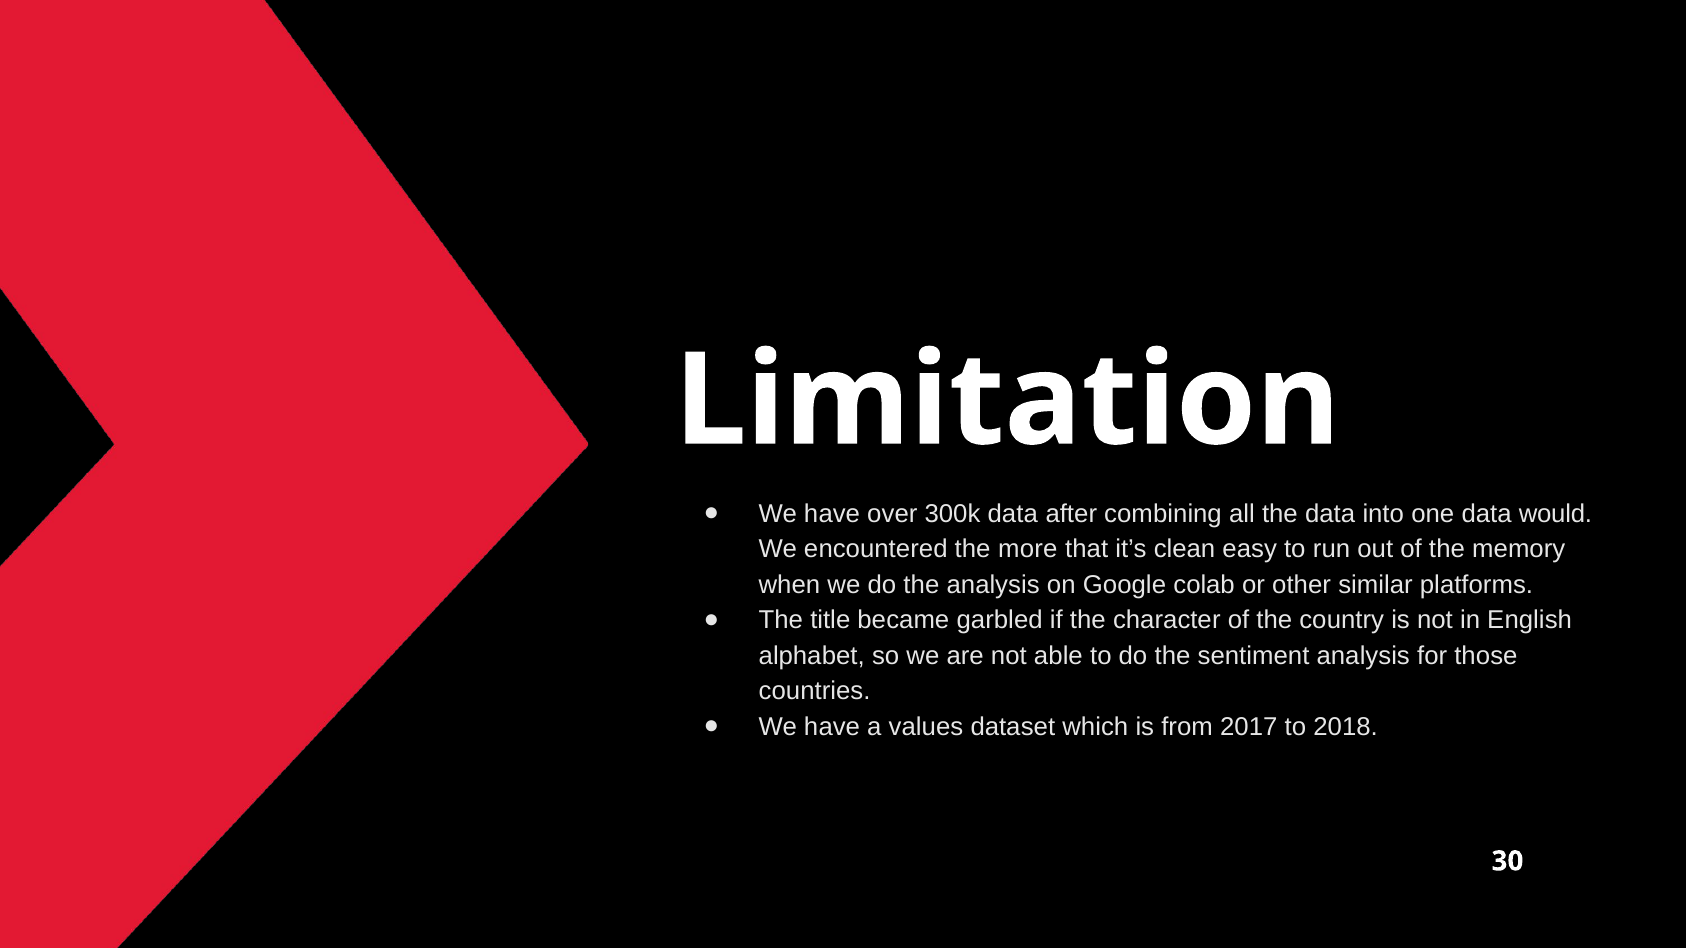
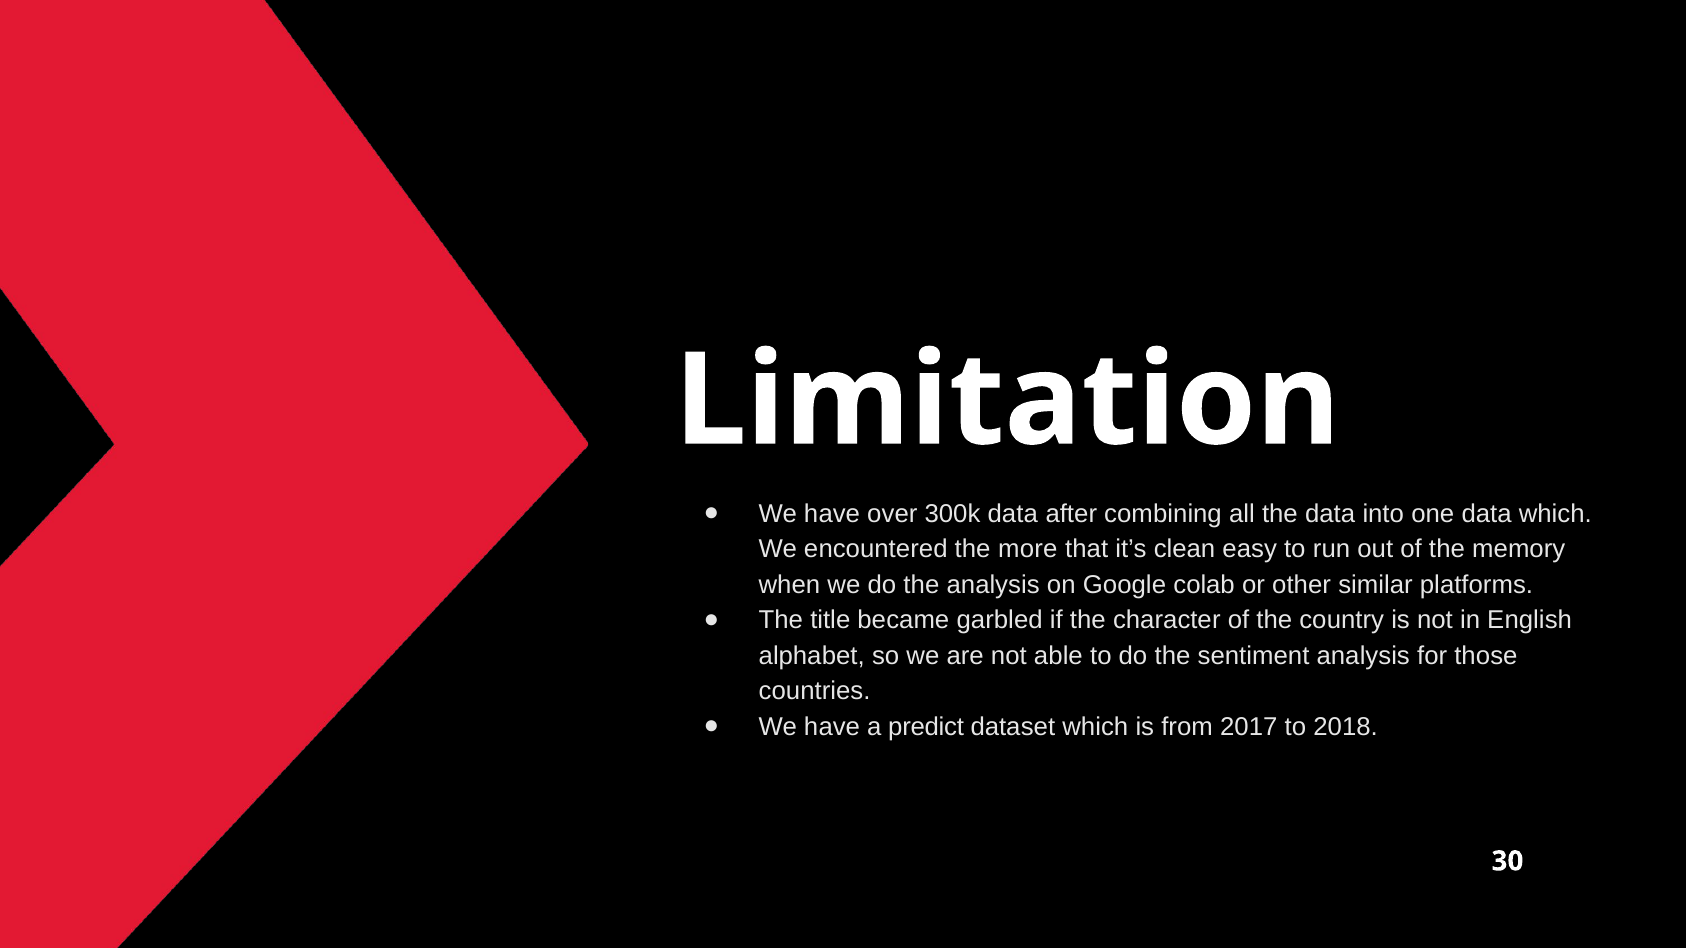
data would: would -> which
values: values -> predict
